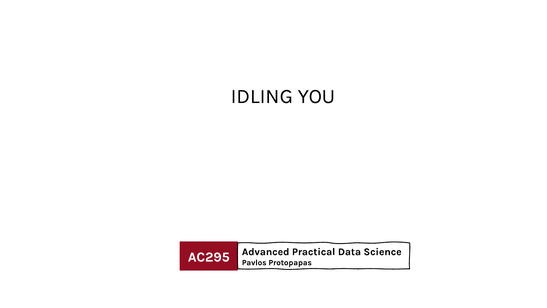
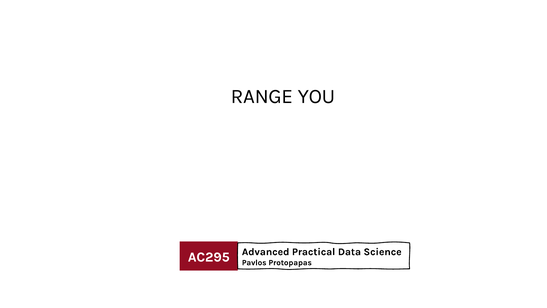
IDLING: IDLING -> RANGE
